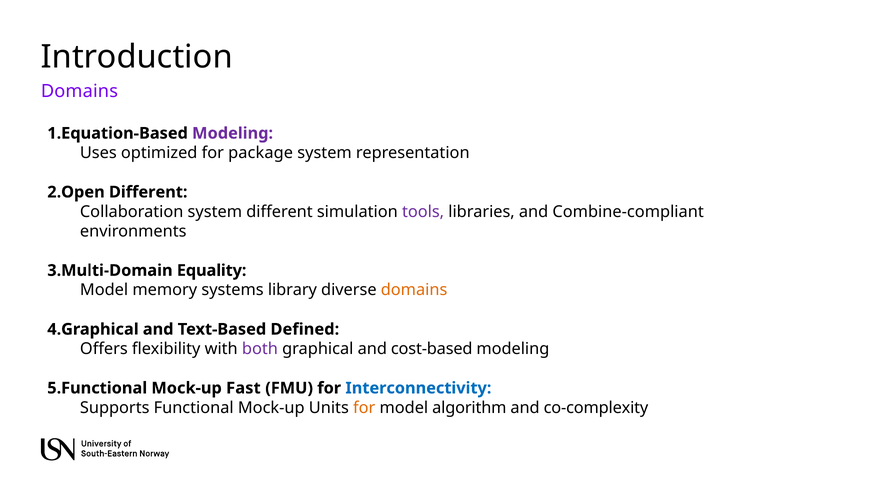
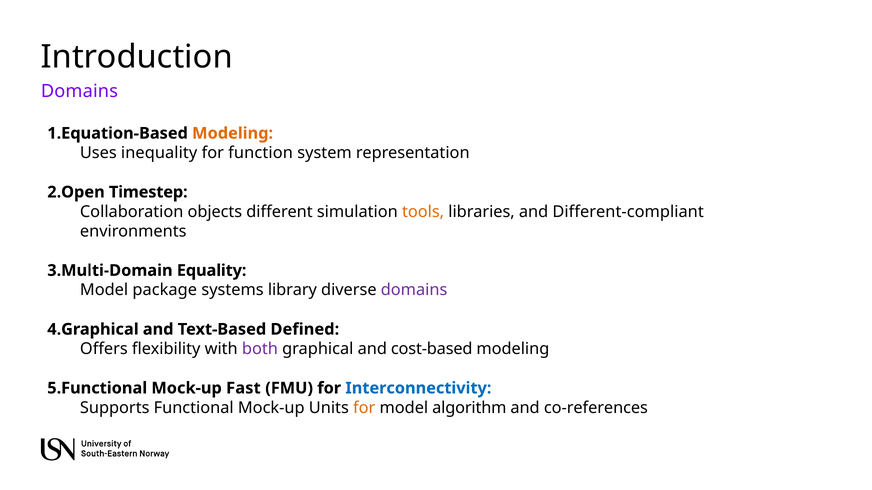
Modeling at (233, 133) colour: purple -> orange
optimized: optimized -> inequality
package: package -> function
Different at (148, 192): Different -> Timestep
Collaboration system: system -> objects
tools colour: purple -> orange
Combine-compliant: Combine-compliant -> Different-compliant
memory: memory -> package
domains at (414, 290) colour: orange -> purple
co-complexity: co-complexity -> co-references
